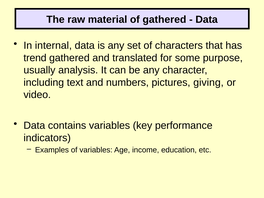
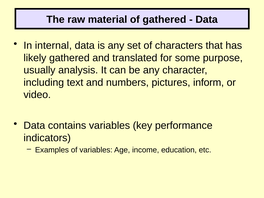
trend: trend -> likely
giving: giving -> inform
